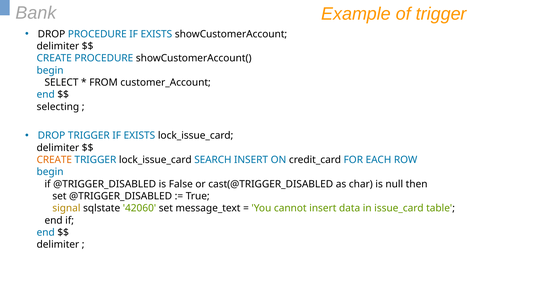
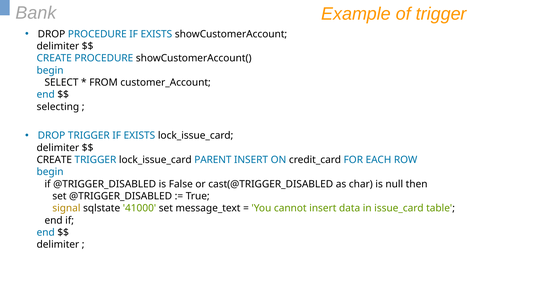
CREATE at (54, 160) colour: orange -> black
SEARCH: SEARCH -> PARENT
42060: 42060 -> 41000
